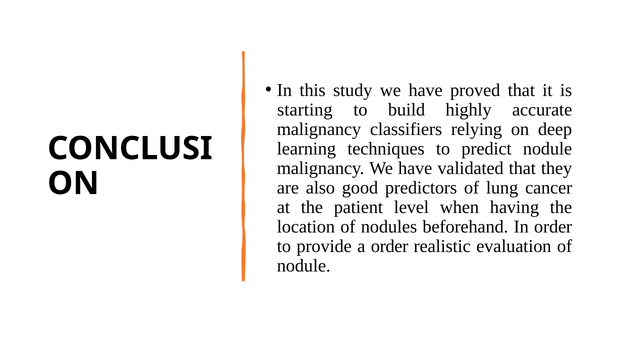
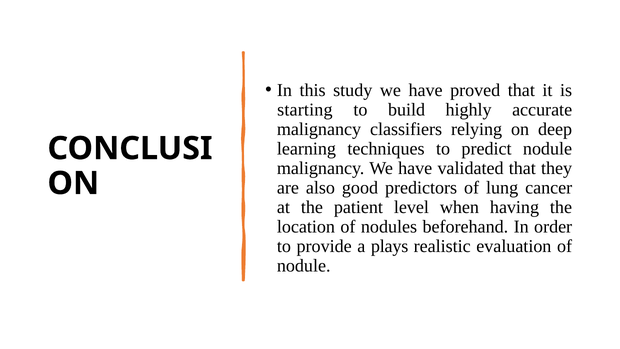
a order: order -> plays
